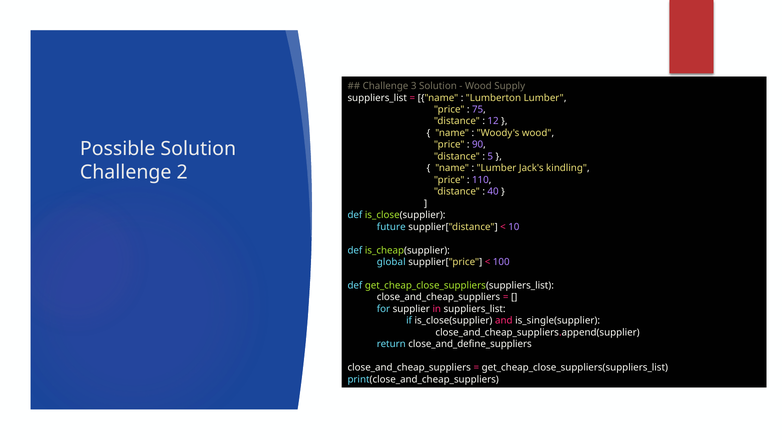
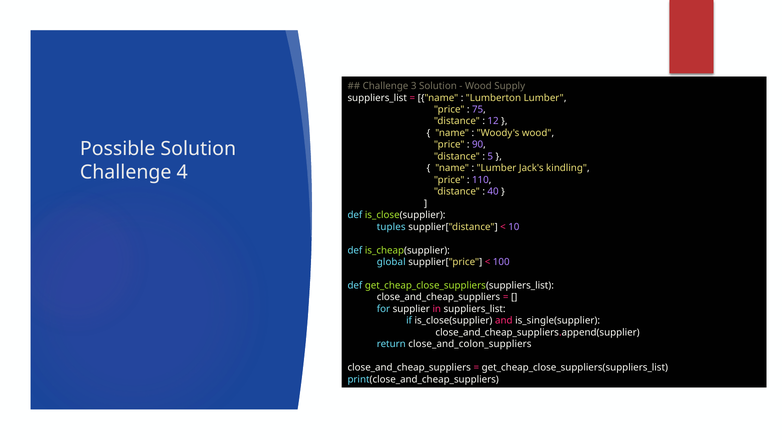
2: 2 -> 4
future: future -> tuples
close_and_define_suppliers: close_and_define_suppliers -> close_and_colon_suppliers
